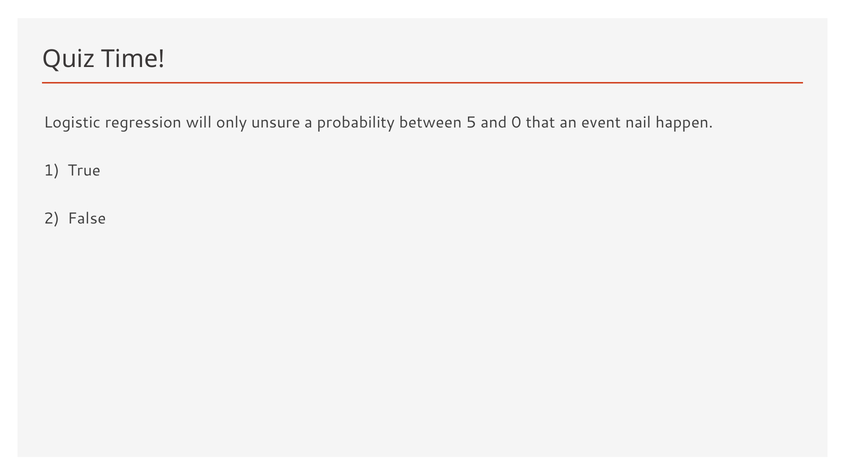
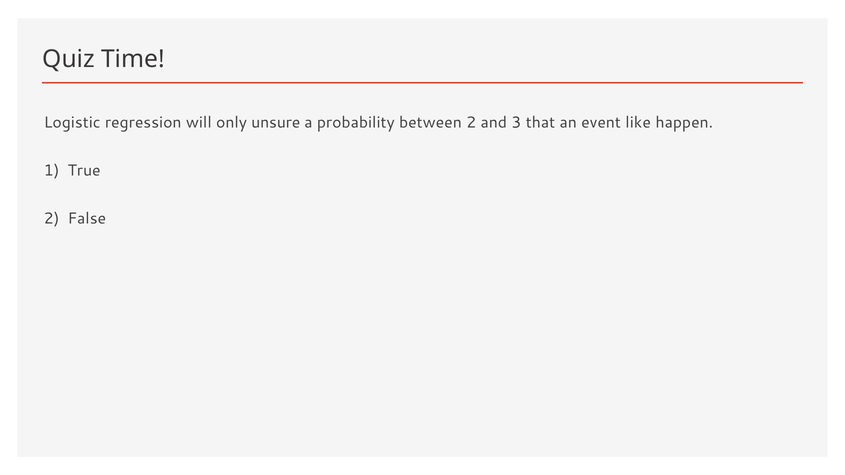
between 5: 5 -> 2
0: 0 -> 3
nail: nail -> like
